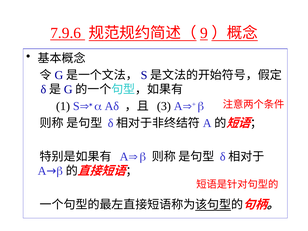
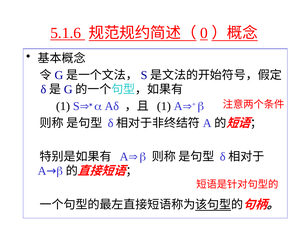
7.9.6: 7.9.6 -> 5.1.6
9: 9 -> 0
3 at (164, 106): 3 -> 1
